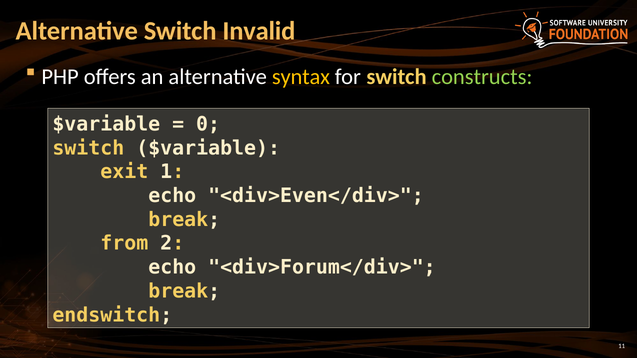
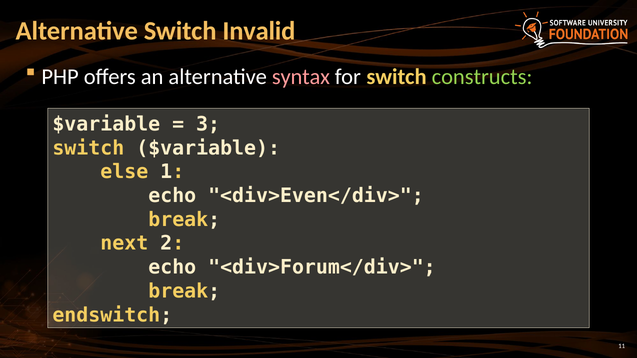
syntax colour: yellow -> pink
0: 0 -> 3
exit: exit -> else
from: from -> next
